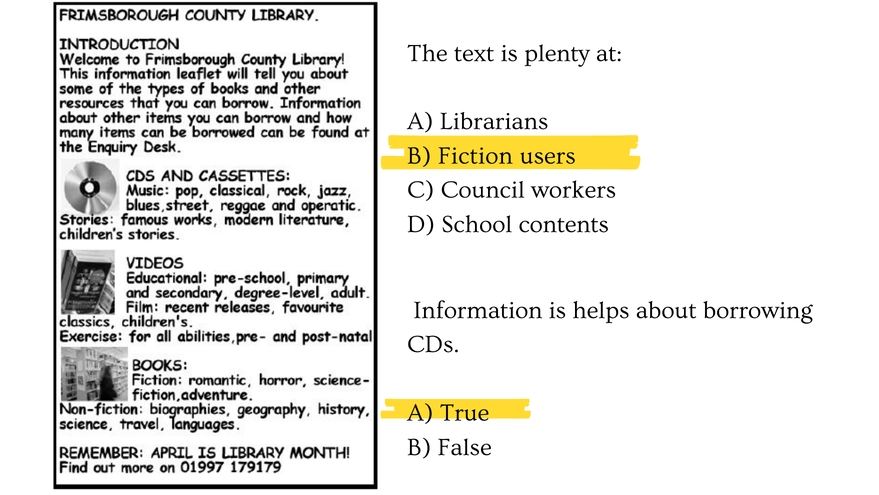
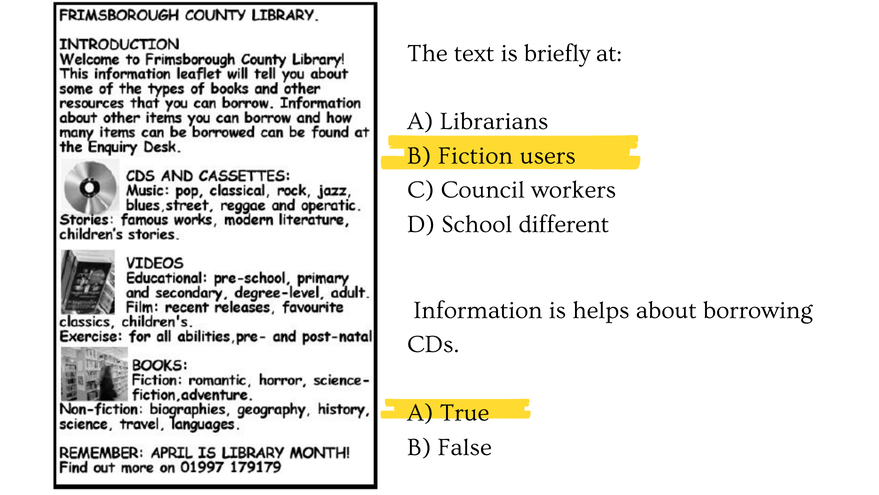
plenty: plenty -> briefly
contents: contents -> different
